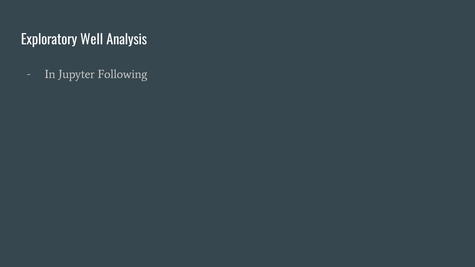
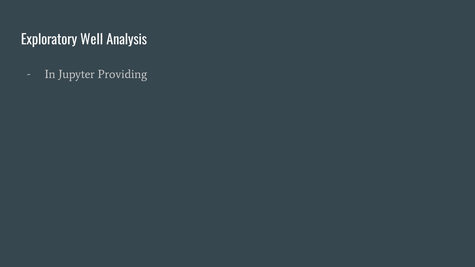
Following: Following -> Providing
